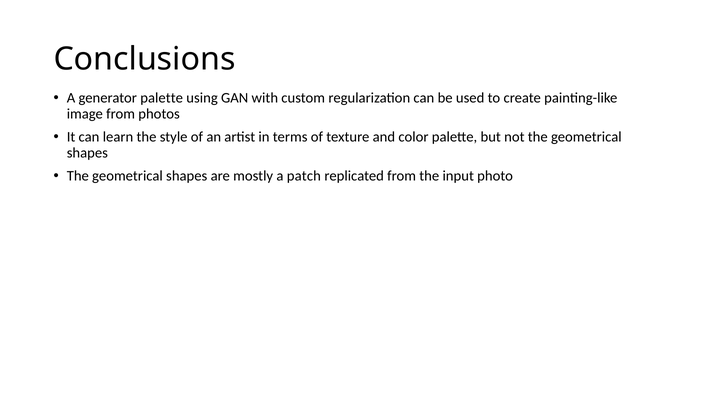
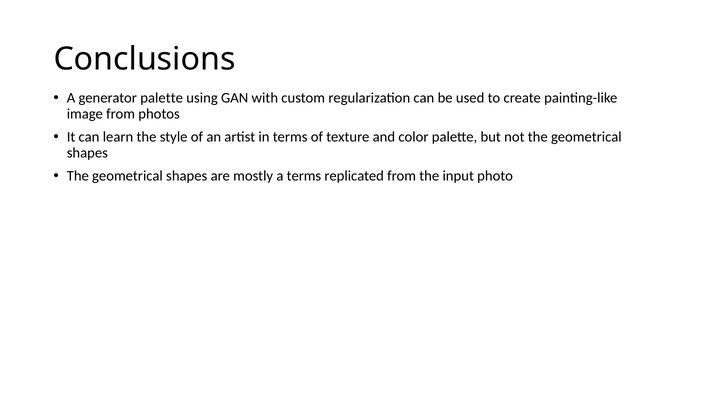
a patch: patch -> terms
